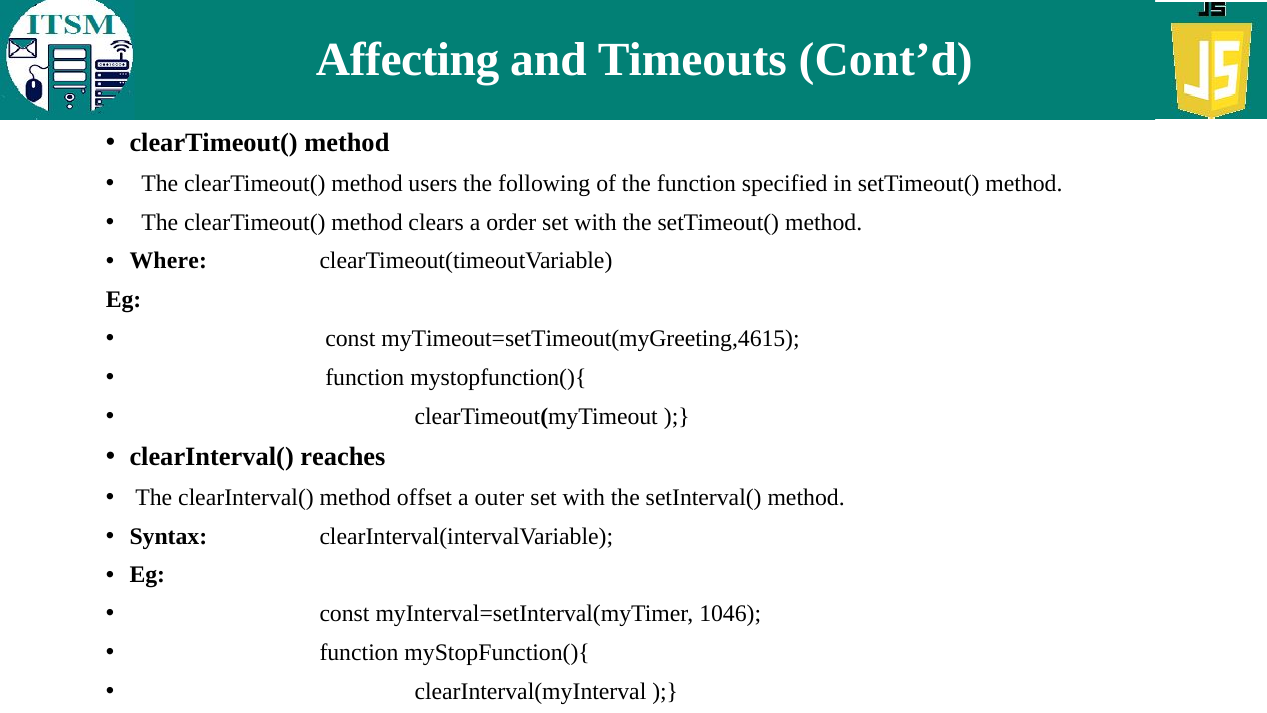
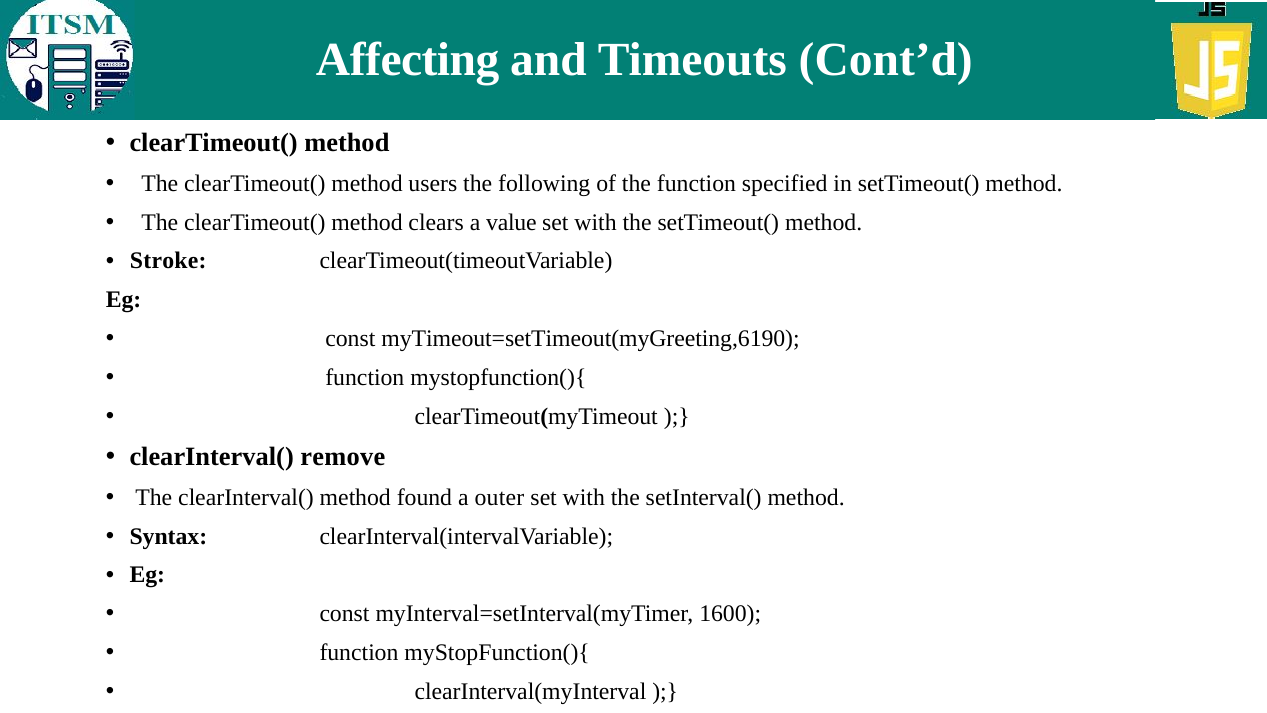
order: order -> value
Where: Where -> Stroke
myTimeout=setTimeout(myGreeting,4615: myTimeout=setTimeout(myGreeting,4615 -> myTimeout=setTimeout(myGreeting,6190
reaches: reaches -> remove
offset: offset -> found
1046: 1046 -> 1600
